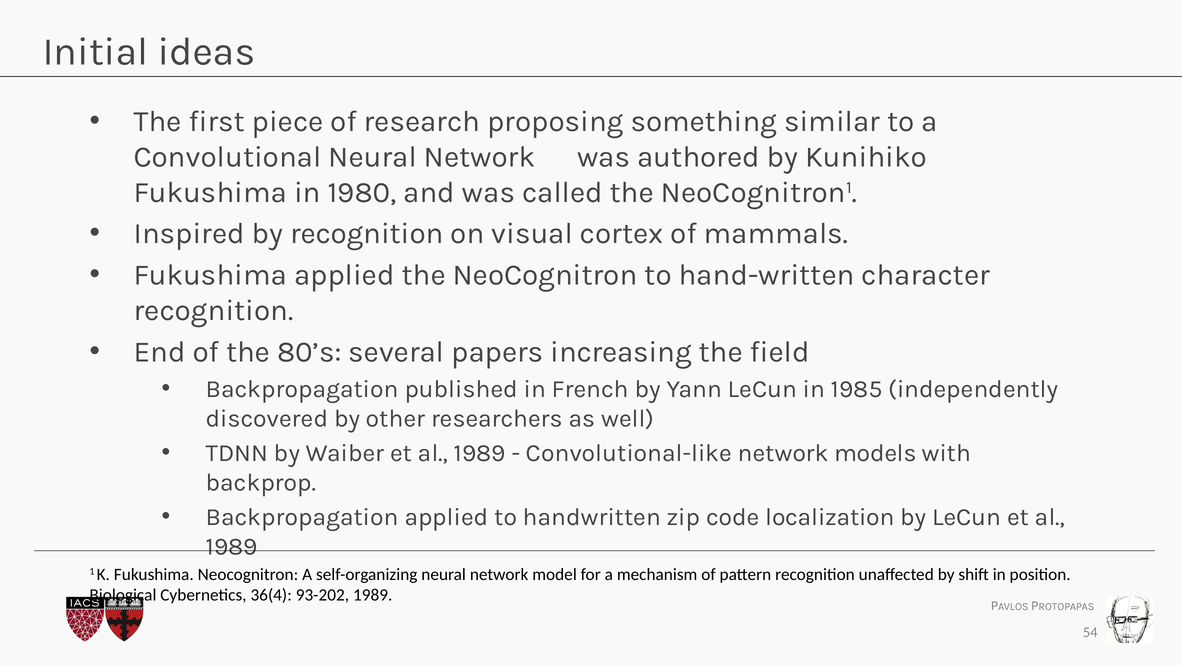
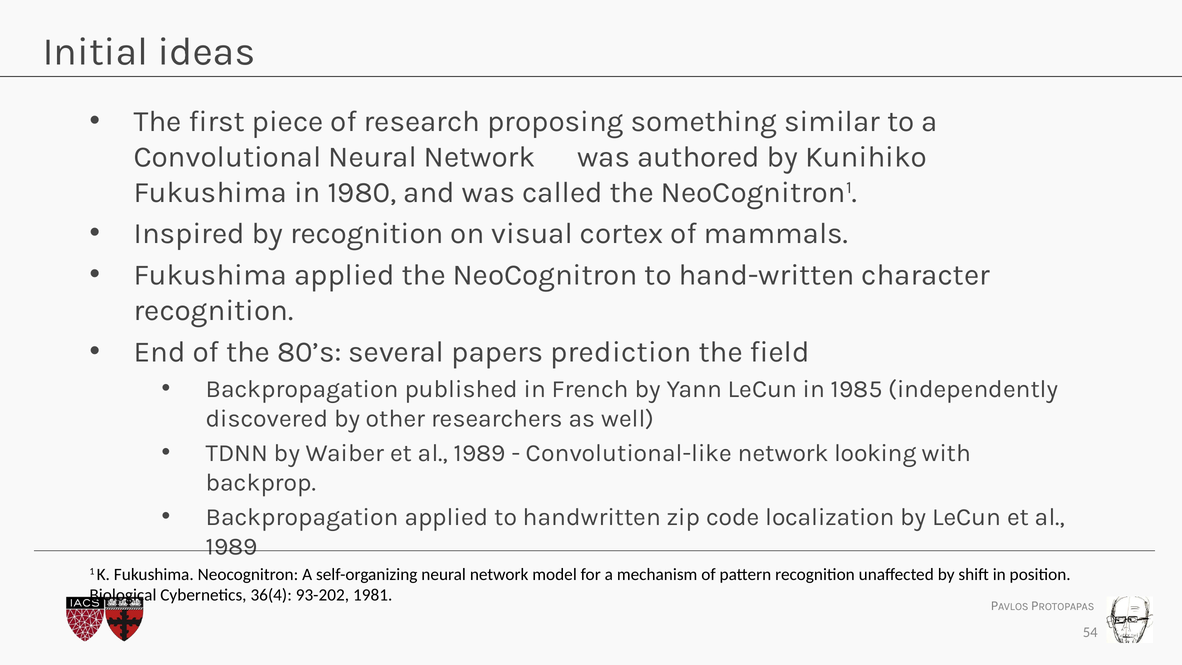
increasing: increasing -> prediction
models: models -> looking
93-202 1989: 1989 -> 1981
